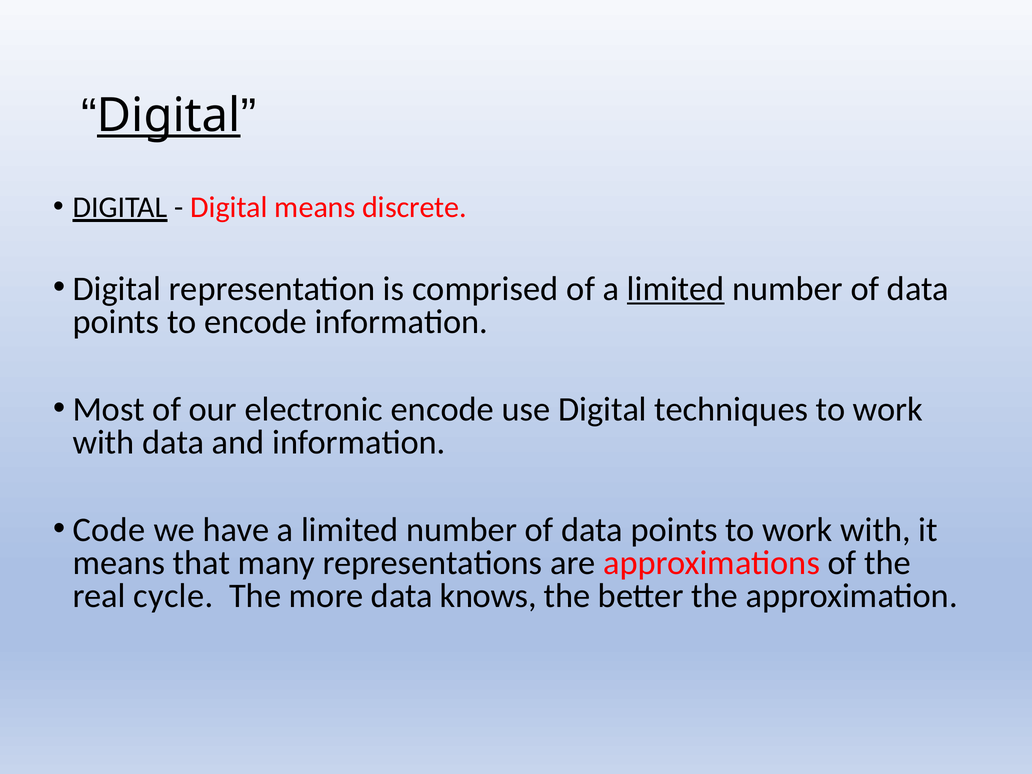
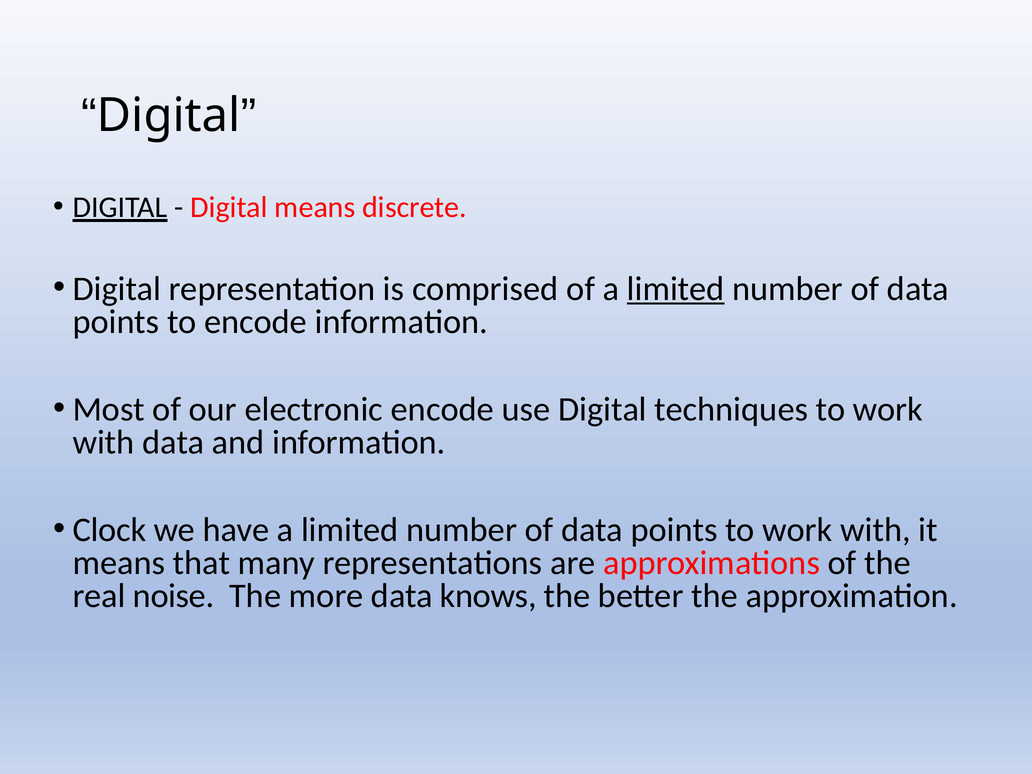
Digital at (169, 116) underline: present -> none
Code: Code -> Clock
cycle: cycle -> noise
